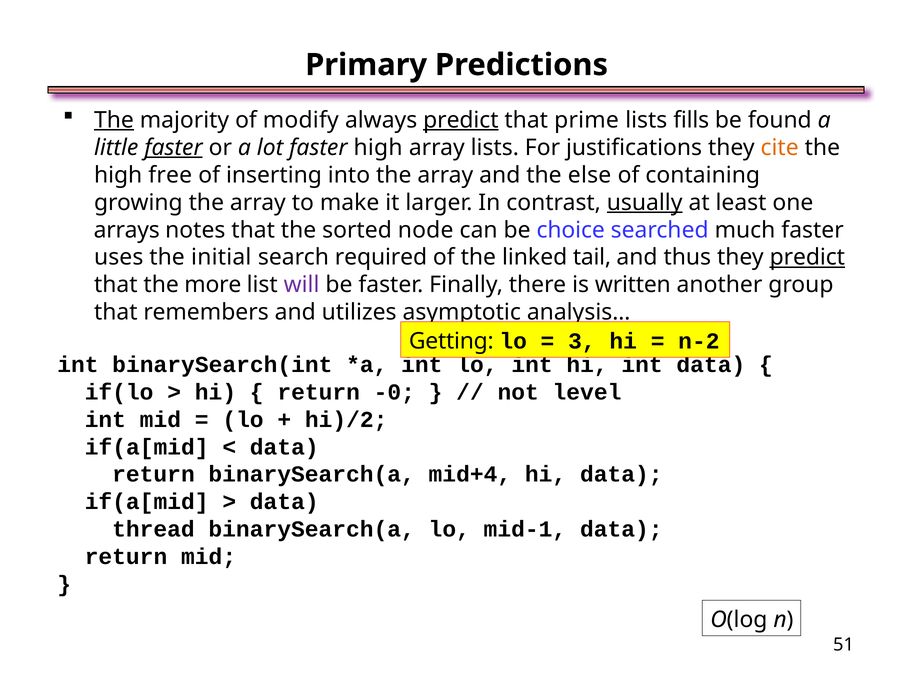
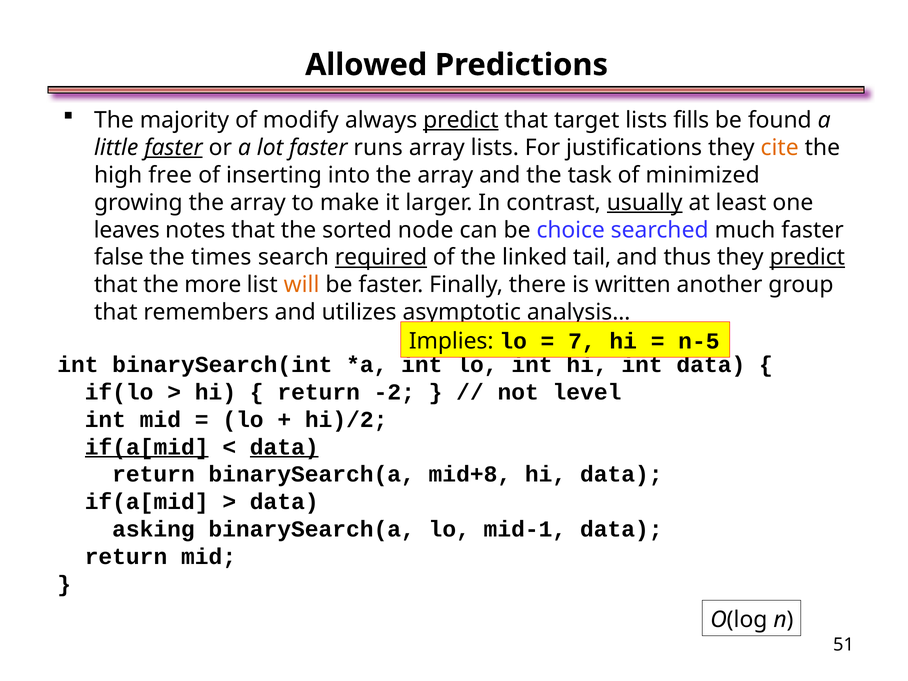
Primary: Primary -> Allowed
The at (114, 120) underline: present -> none
prime: prime -> target
faster high: high -> runs
else: else -> task
containing: containing -> minimized
arrays: arrays -> leaves
uses: uses -> false
initial: initial -> times
required underline: none -> present
will colour: purple -> orange
Getting: Getting -> Implies
3: 3 -> 7
n-2: n-2 -> n-5
-0: -0 -> -2
if(a[mid at (147, 447) underline: none -> present
data at (284, 447) underline: none -> present
mid+4: mid+4 -> mid+8
thread: thread -> asking
